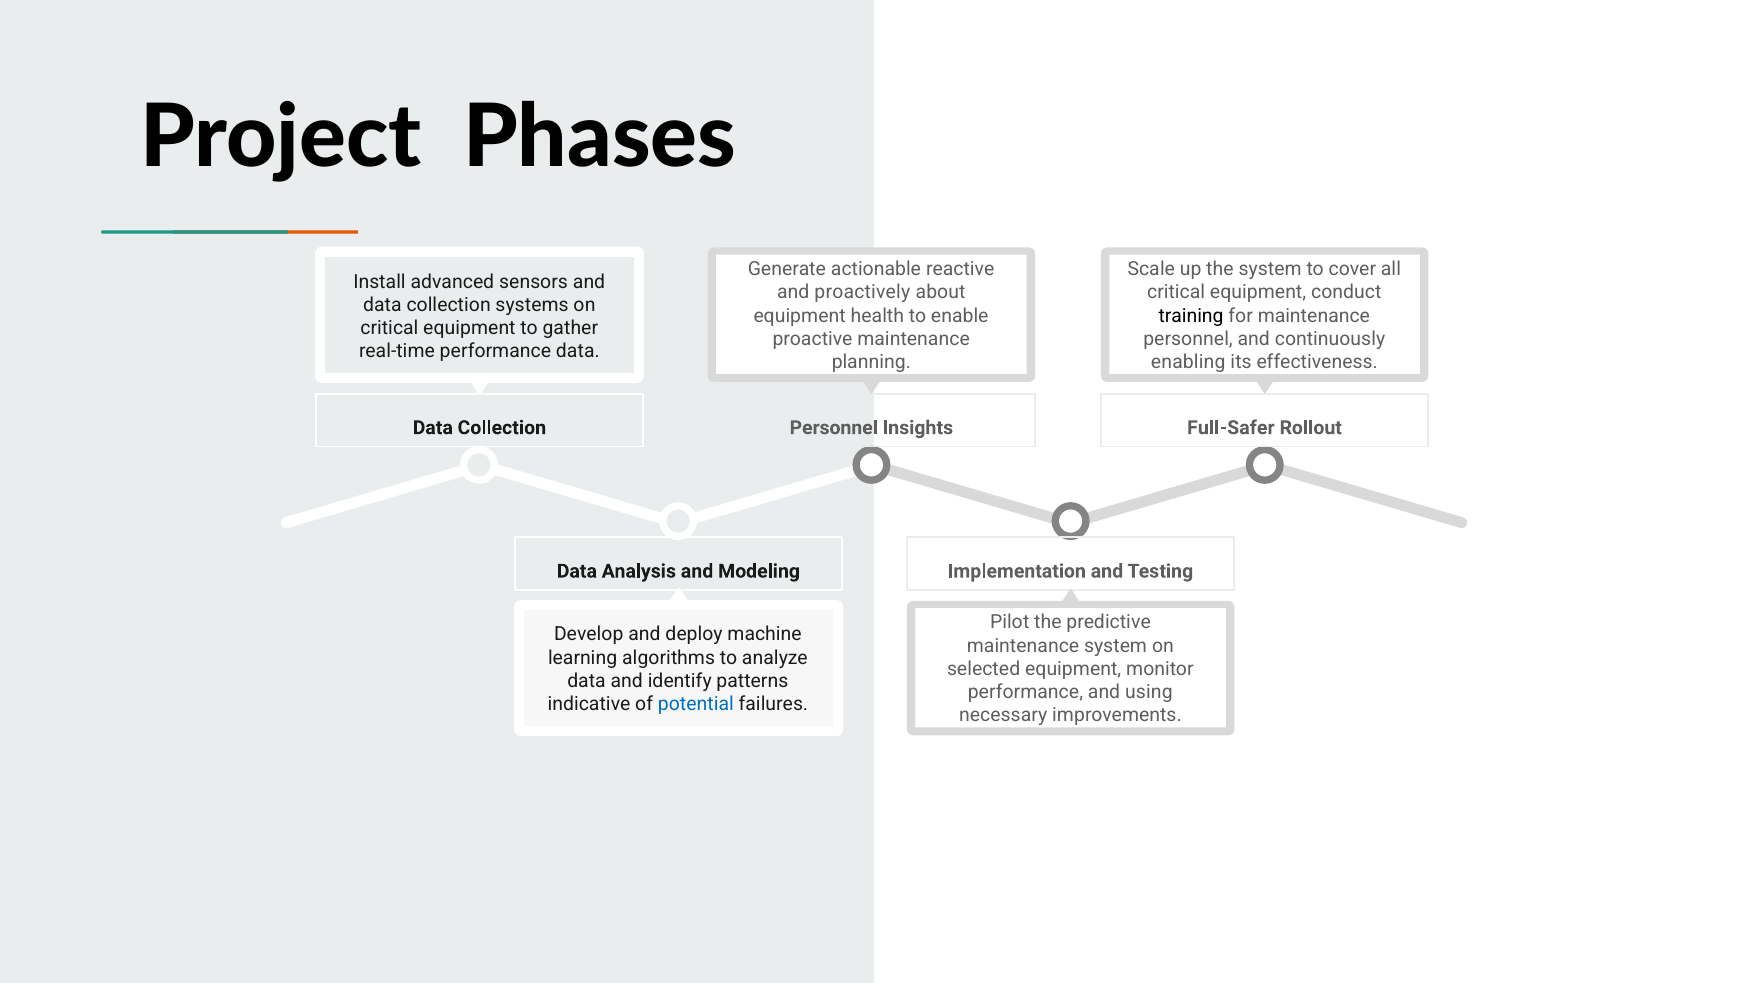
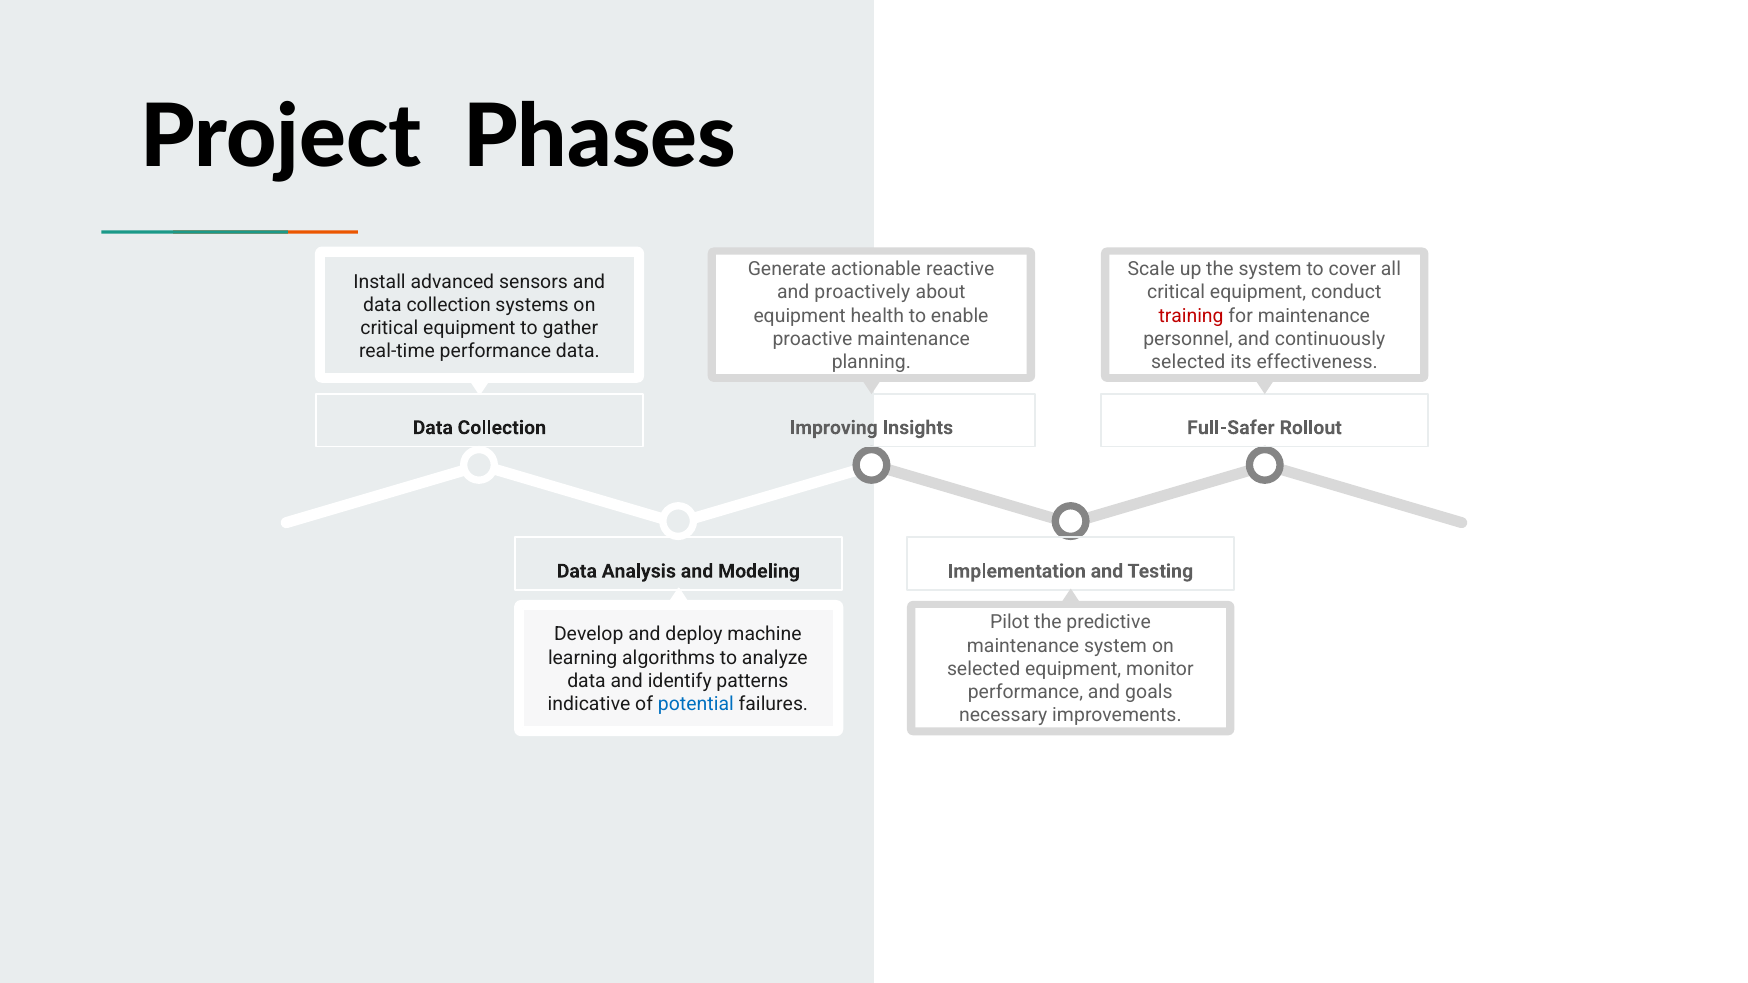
training colour: black -> red
enabling at (1188, 362): enabling -> selected
Personnel at (834, 428): Personnel -> Improving
using: using -> goals
